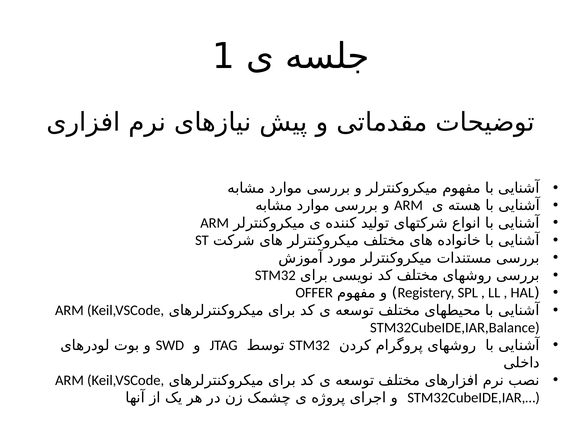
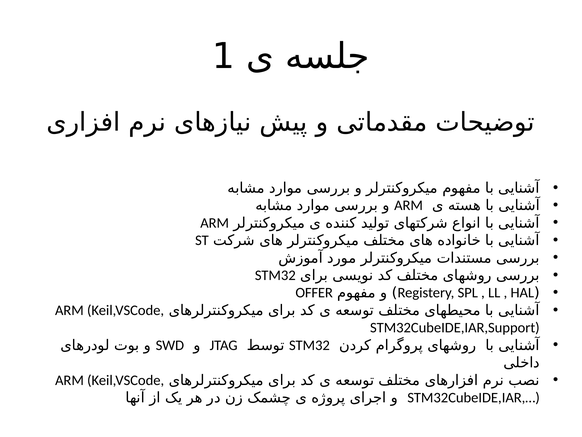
STM32CubeIDE,IAR,Balance: STM32CubeIDE,IAR,Balance -> STM32CubeIDE,IAR,Support
